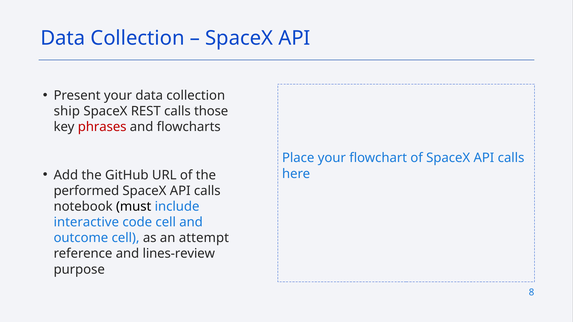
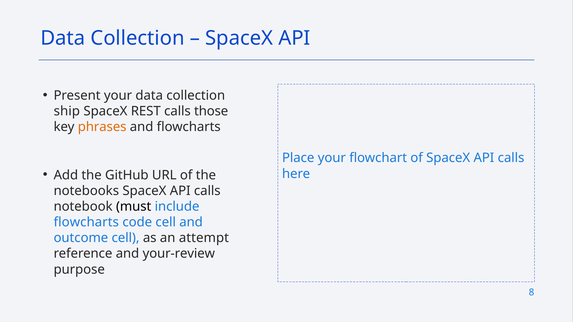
phrases colour: red -> orange
performed: performed -> notebooks
interactive at (86, 222): interactive -> flowcharts
lines-review: lines-review -> your-review
